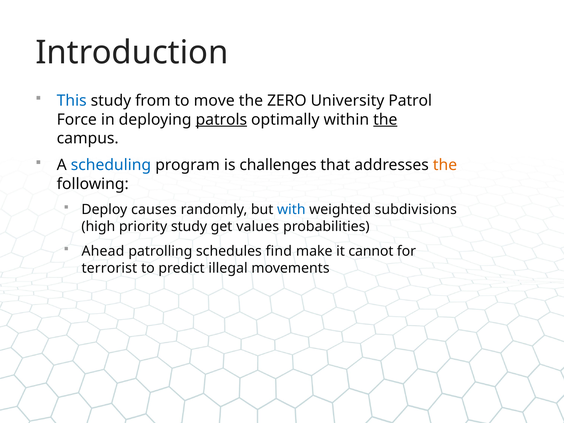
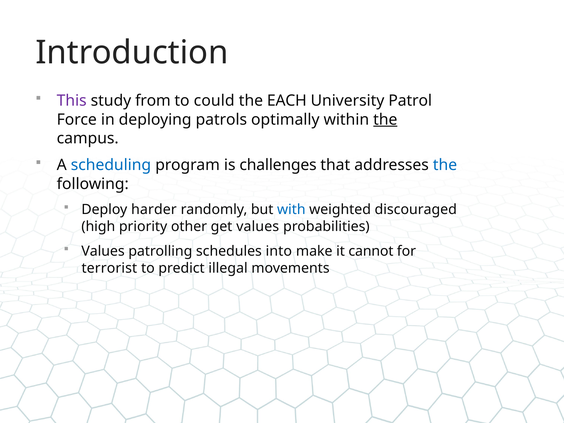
This colour: blue -> purple
move: move -> could
ZERO: ZERO -> EACH
patrols underline: present -> none
the at (445, 165) colour: orange -> blue
causes: causes -> harder
subdivisions: subdivisions -> discouraged
priority study: study -> other
Ahead at (103, 251): Ahead -> Values
find: find -> into
